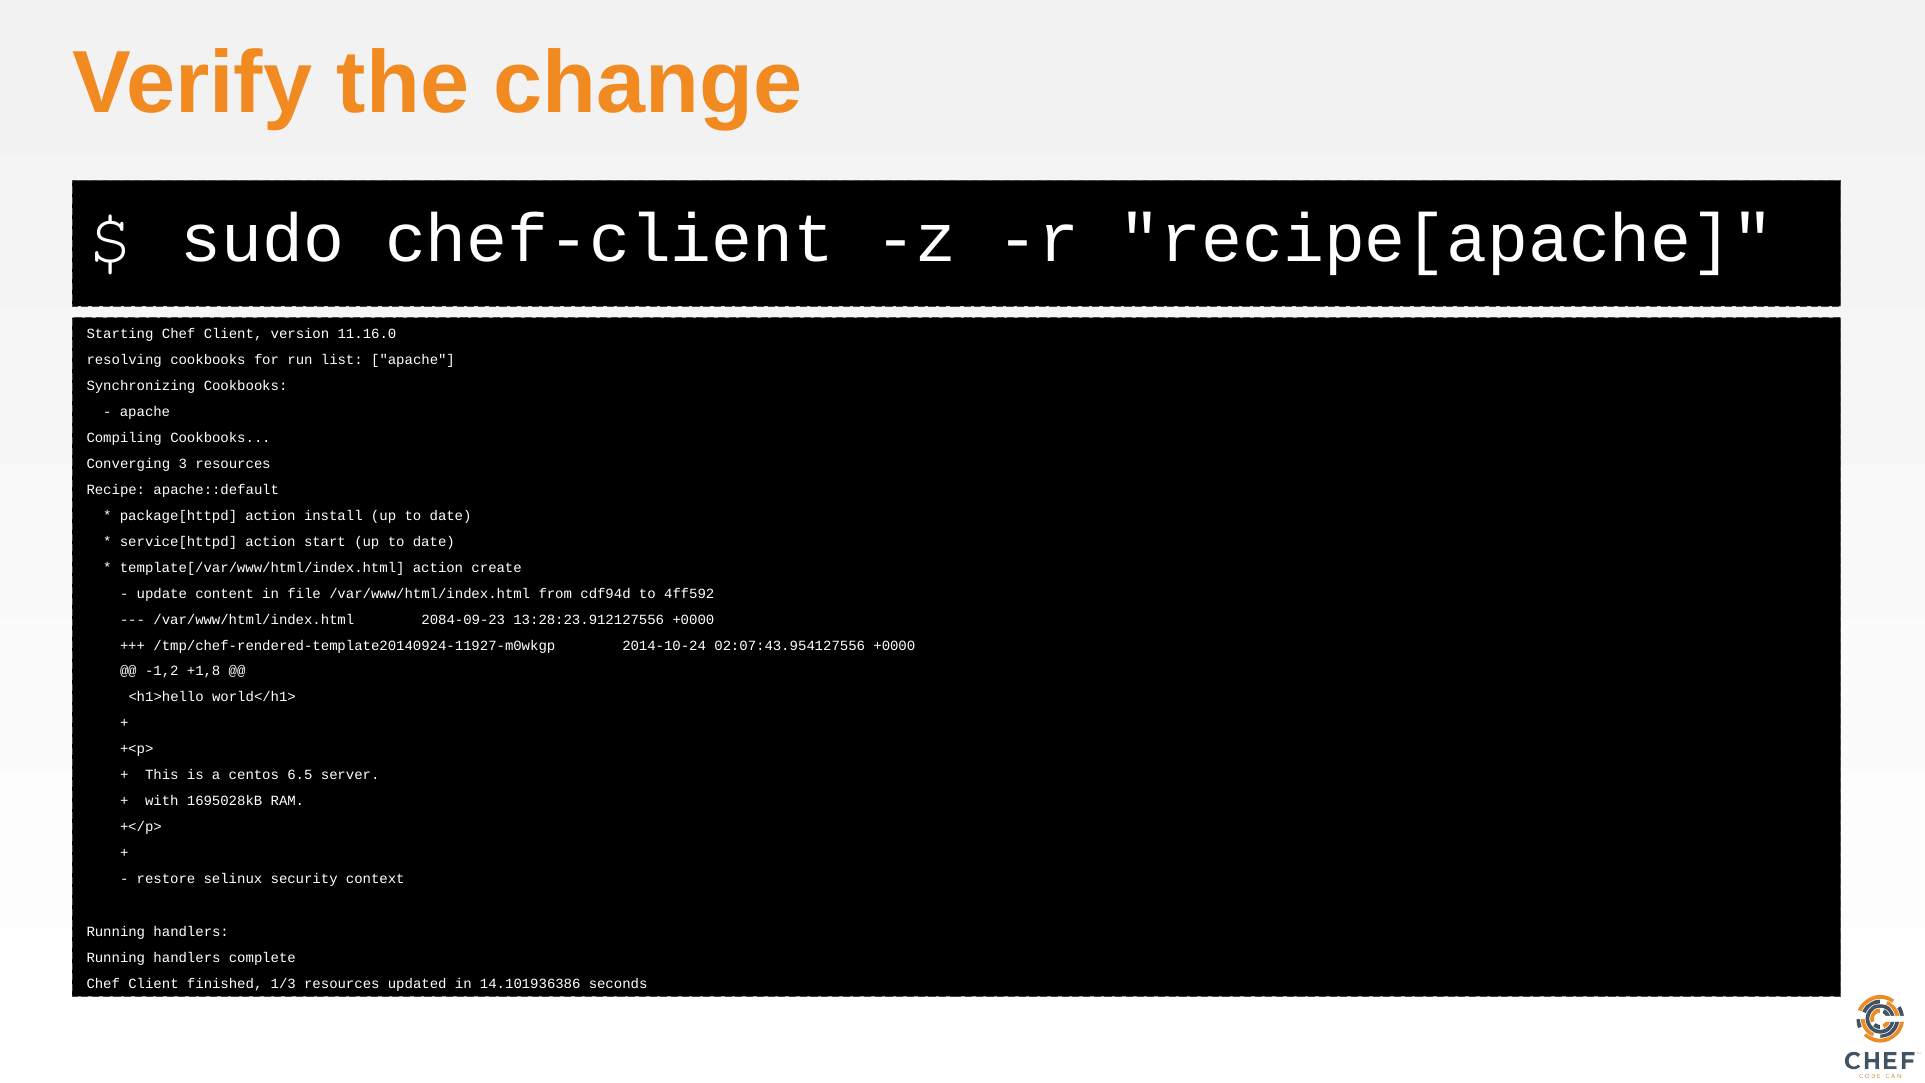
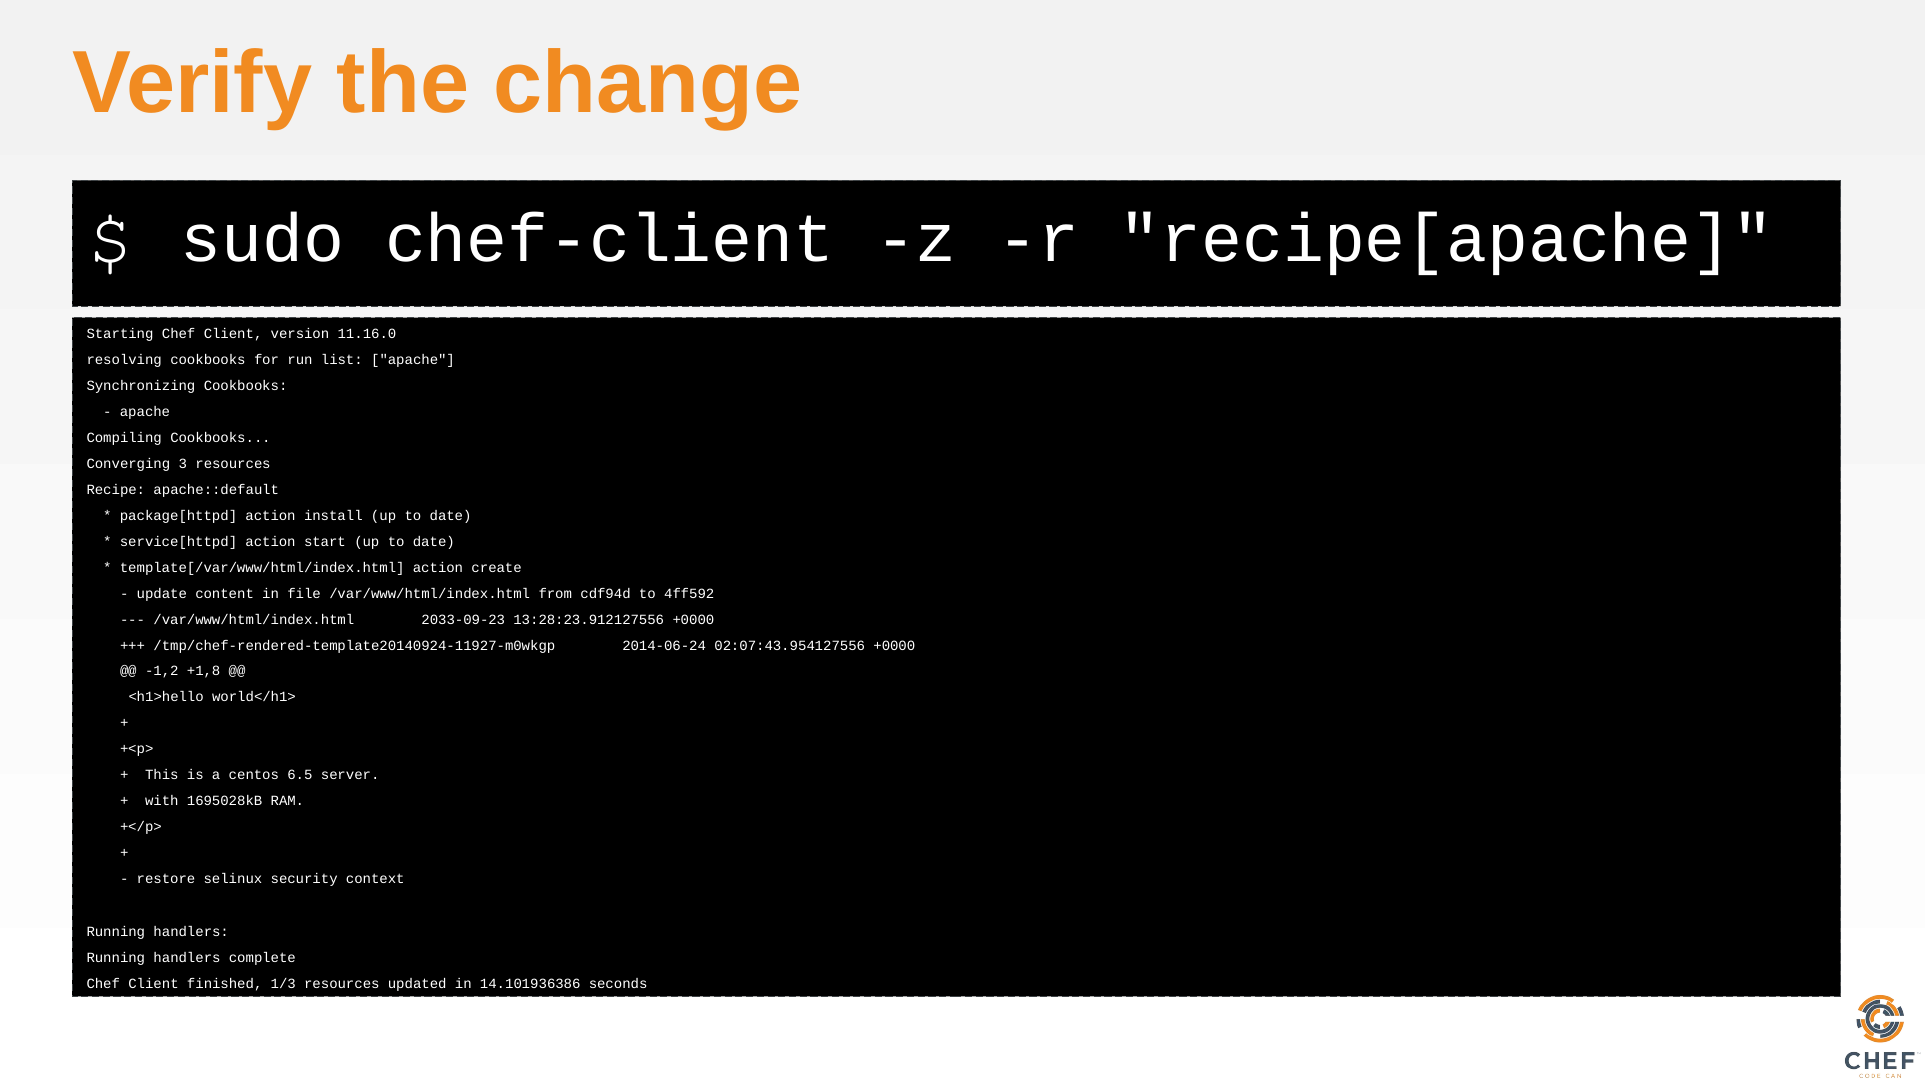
2084-09-23: 2084-09-23 -> 2033-09-23
2014-10-24: 2014-10-24 -> 2014-06-24
